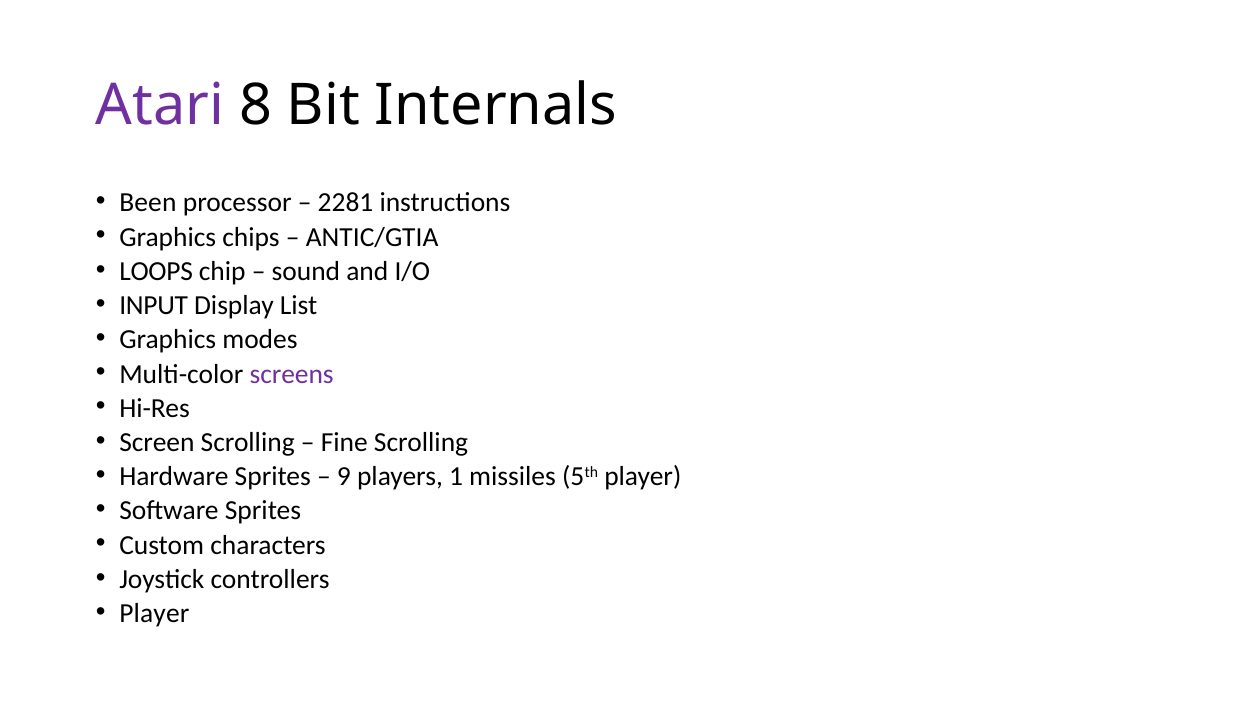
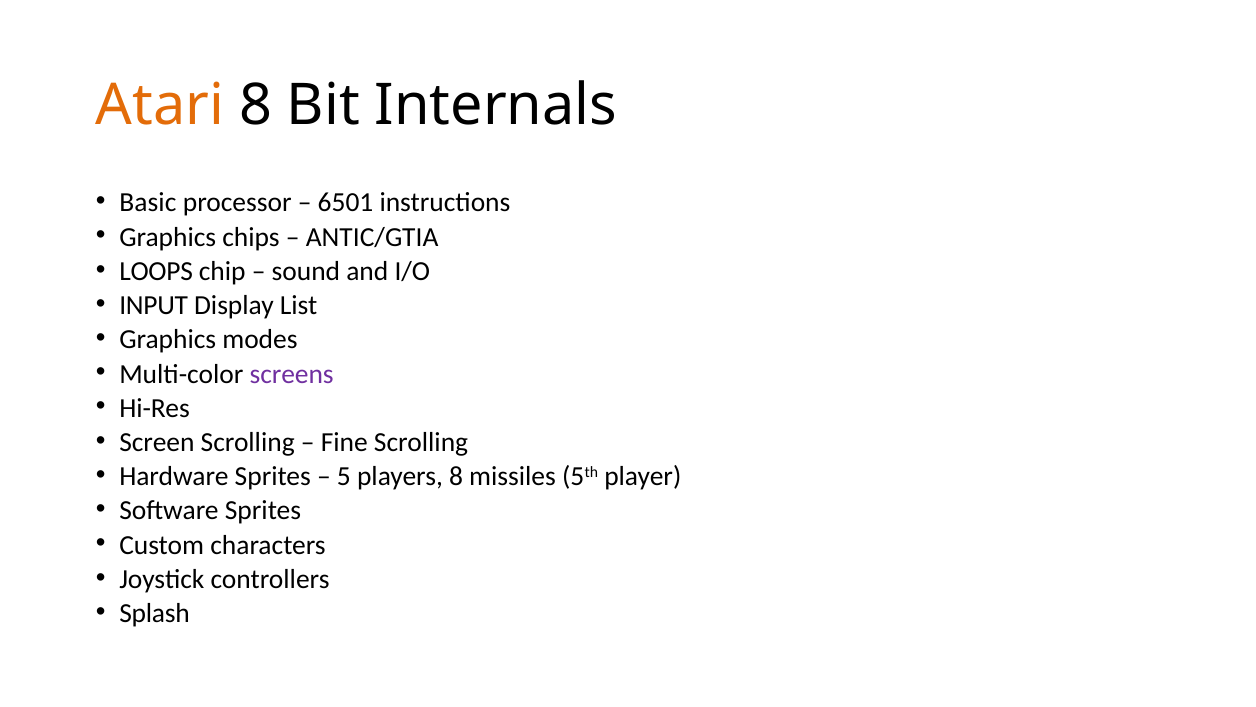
Atari colour: purple -> orange
Been: Been -> Basic
2281: 2281 -> 6501
9: 9 -> 5
players 1: 1 -> 8
Player at (154, 613): Player -> Splash
